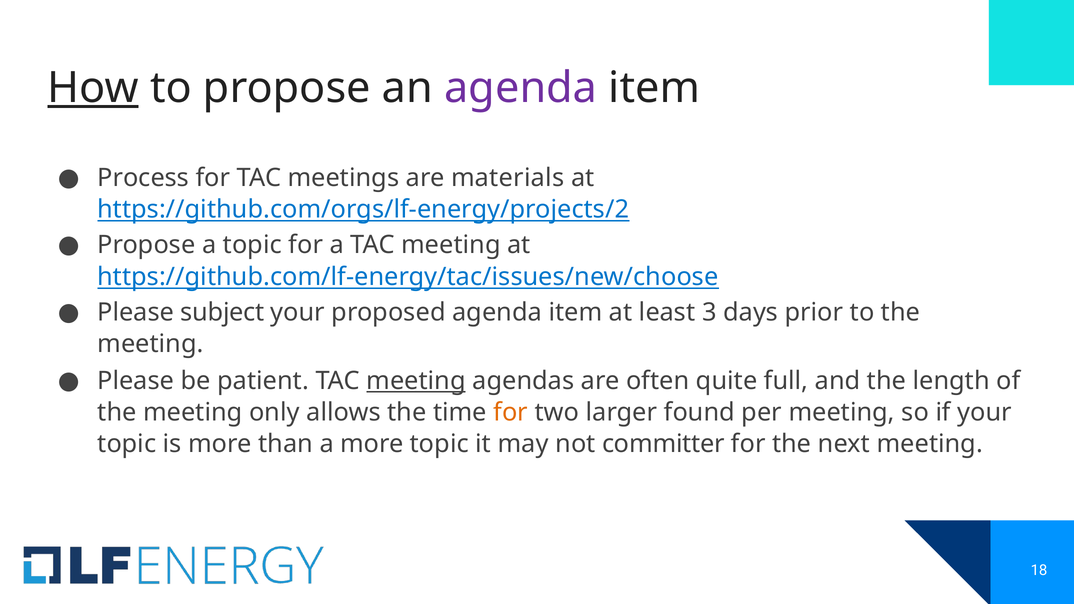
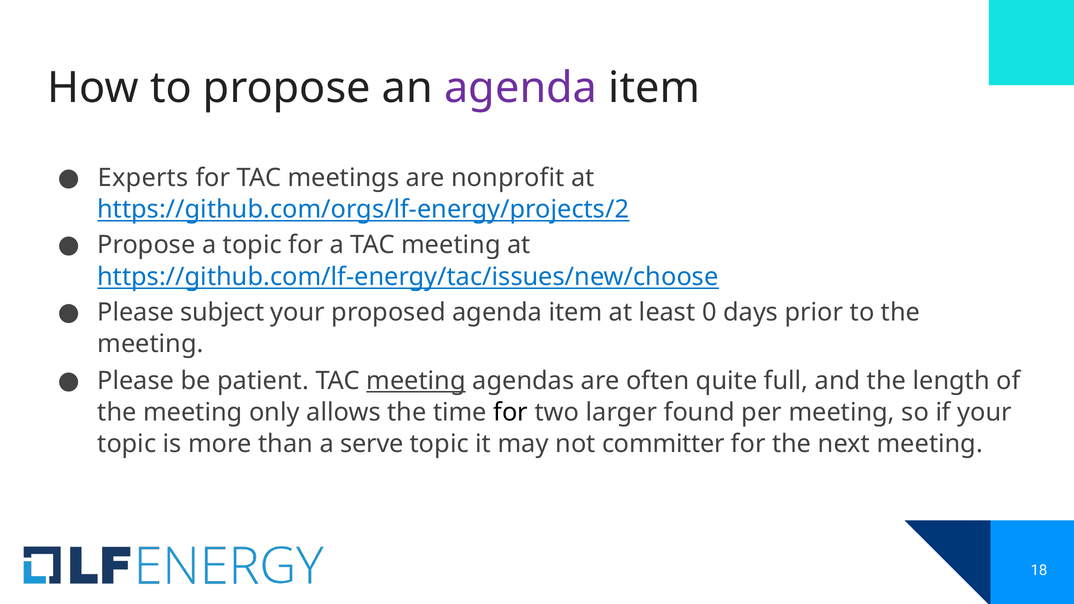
How underline: present -> none
Process: Process -> Experts
materials: materials -> nonprofit
3: 3 -> 0
for at (511, 412) colour: orange -> black
a more: more -> serve
